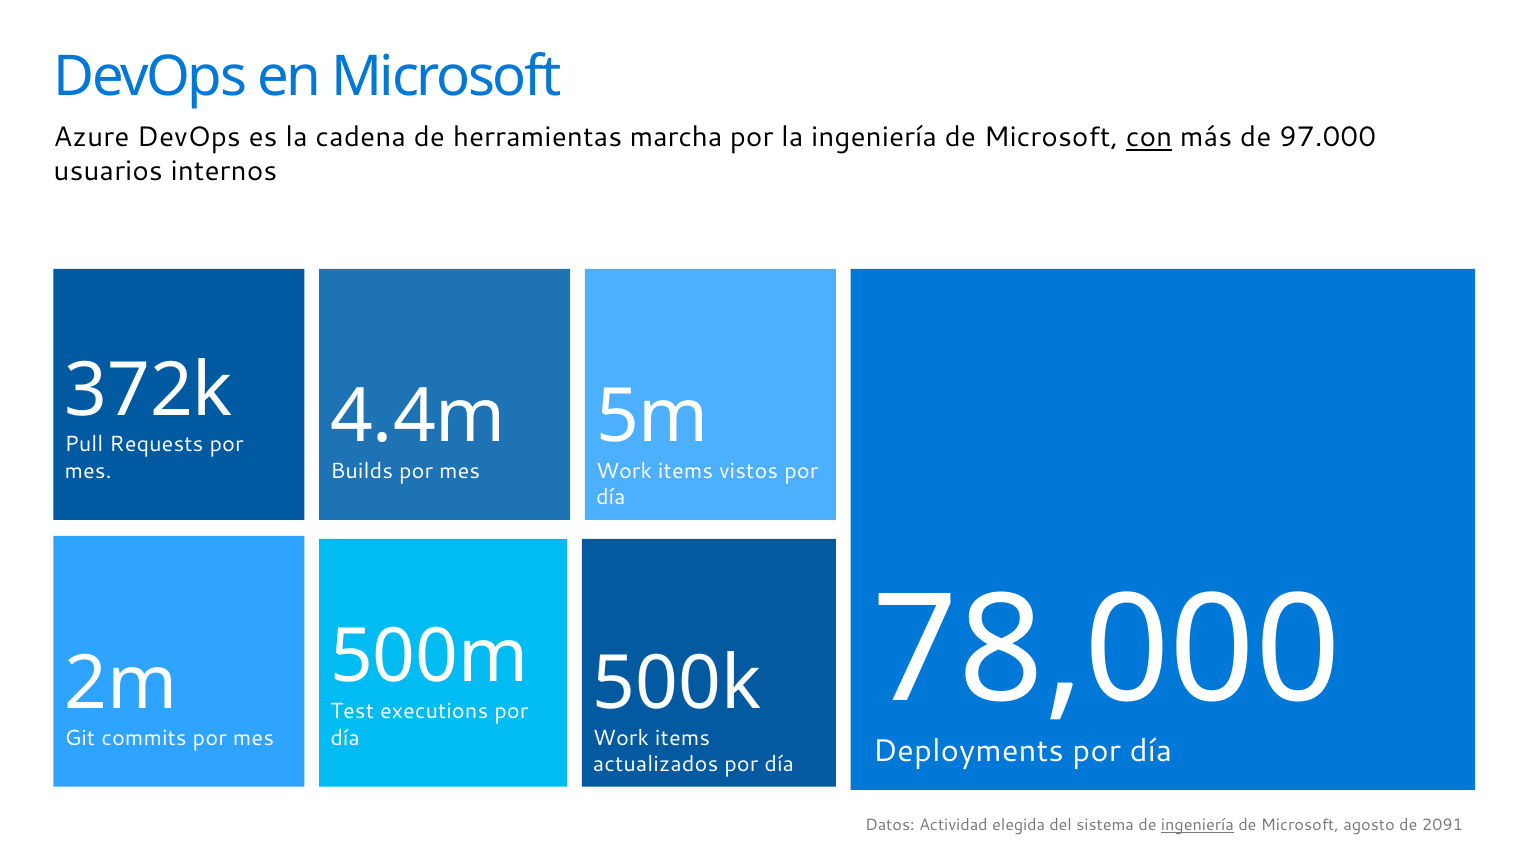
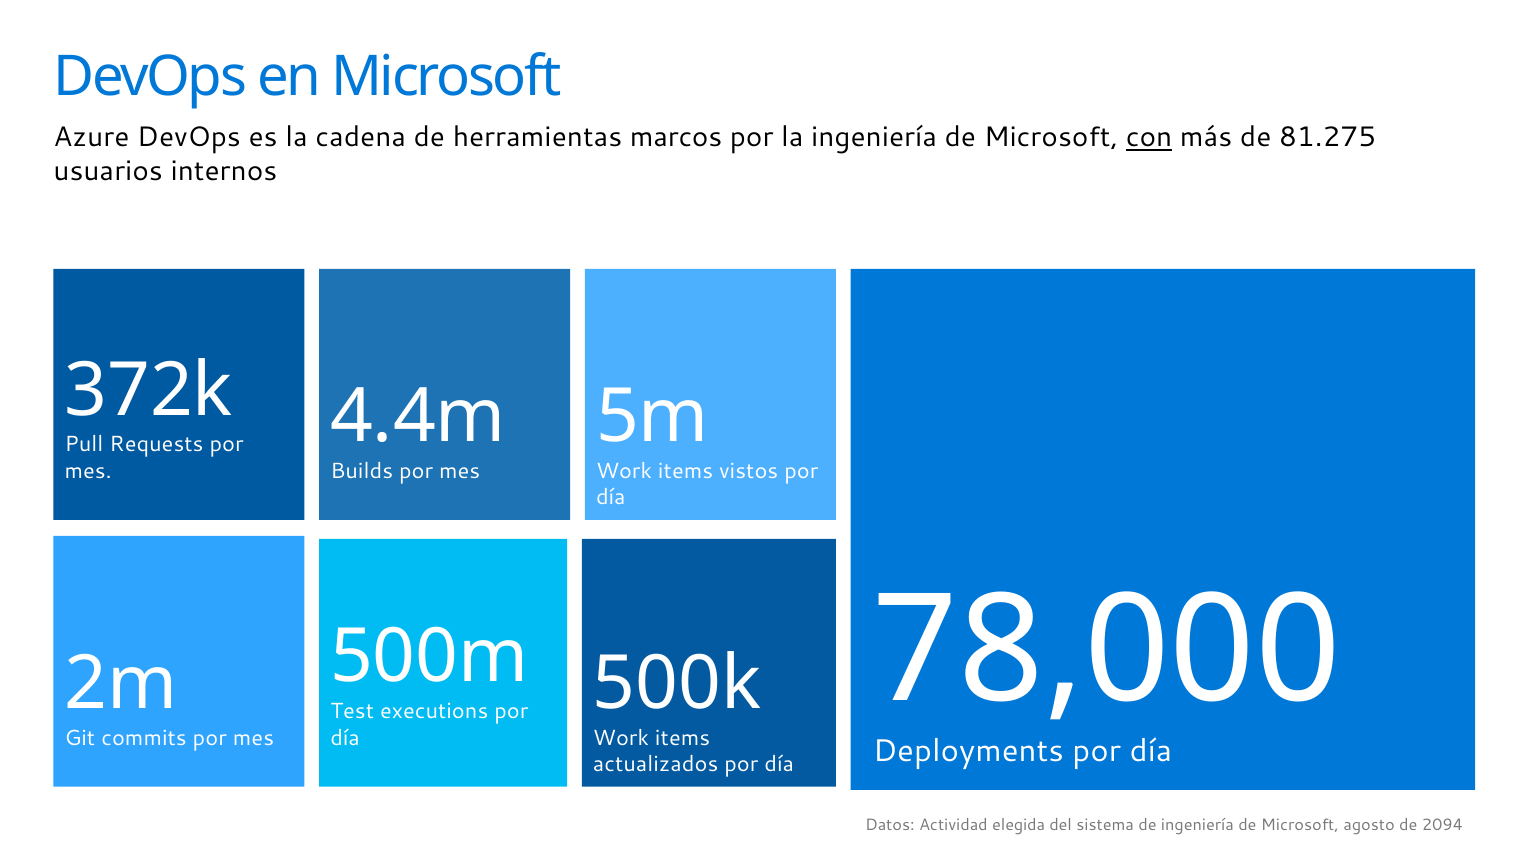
marcha: marcha -> marcos
97.000: 97.000 -> 81.275
ingeniería at (1197, 825) underline: present -> none
2091: 2091 -> 2094
